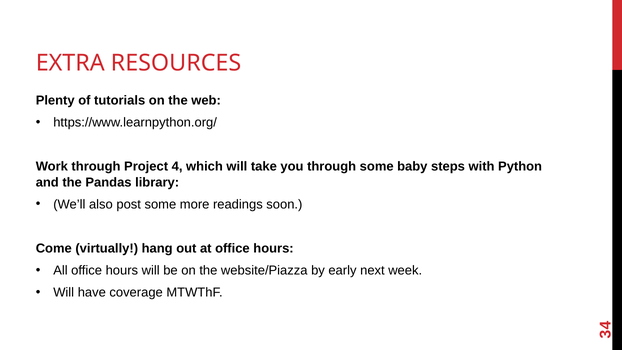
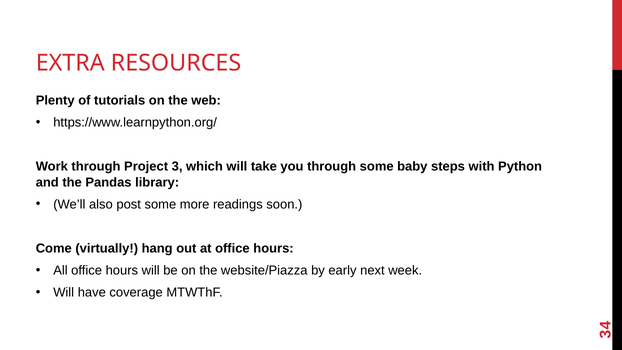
Project 4: 4 -> 3
